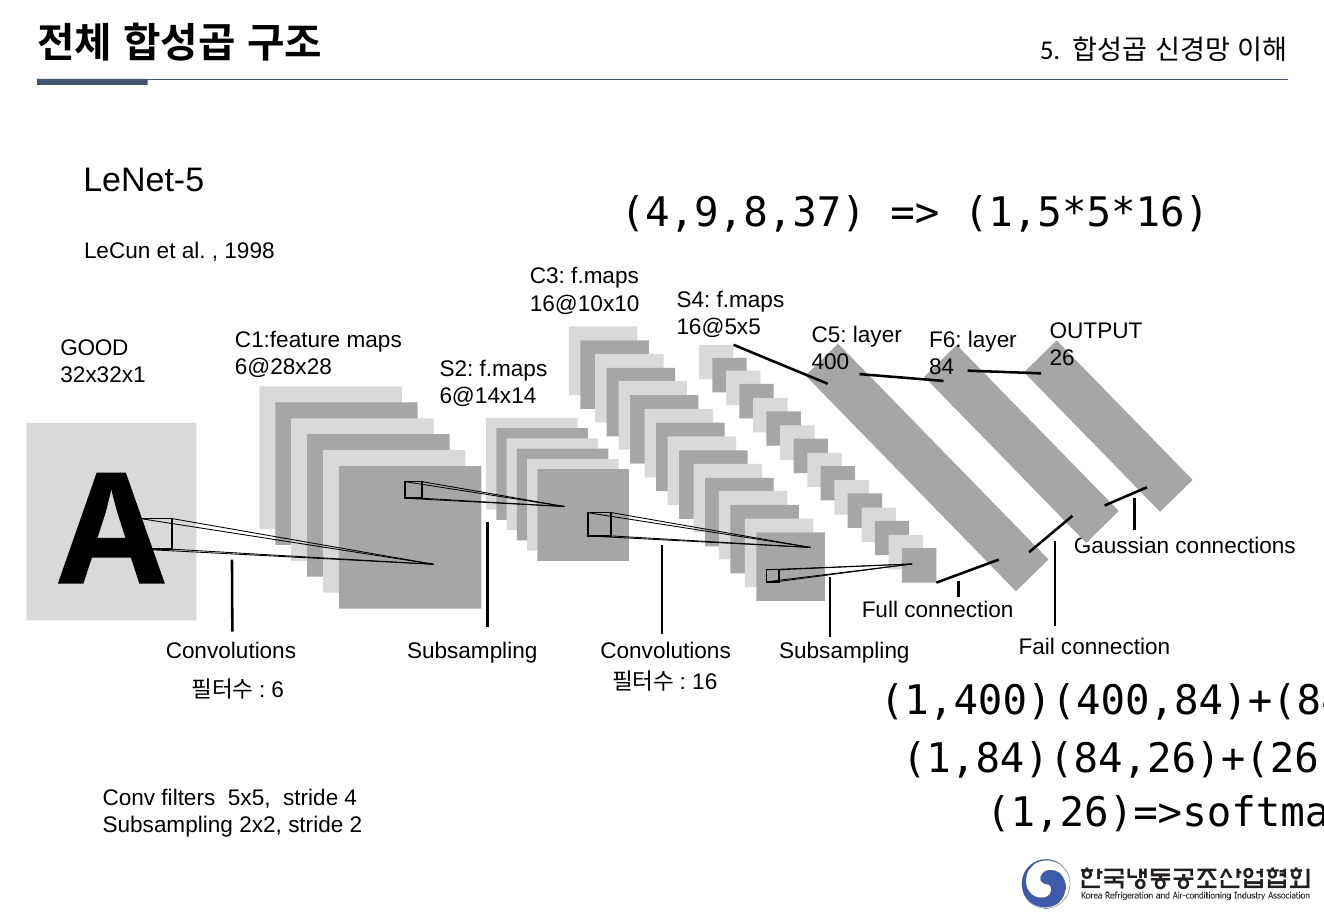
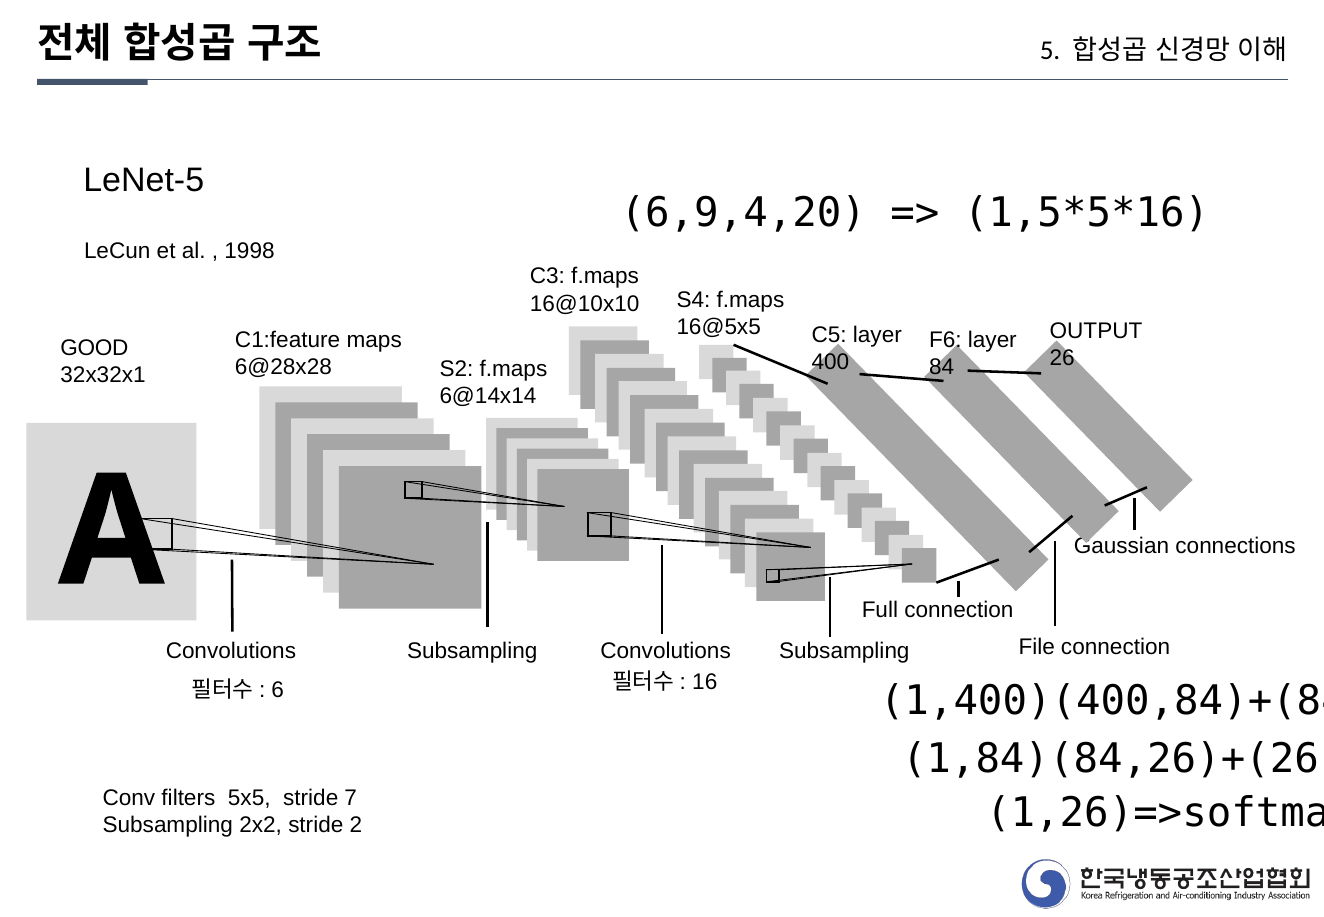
4,9,8,37: 4,9,8,37 -> 6,9,4,20
Fail: Fail -> File
4: 4 -> 7
